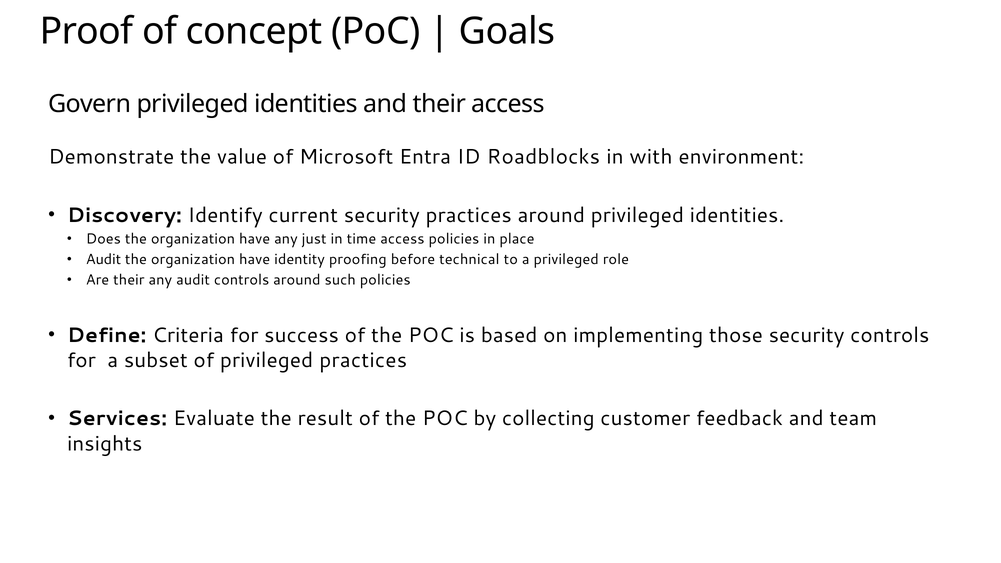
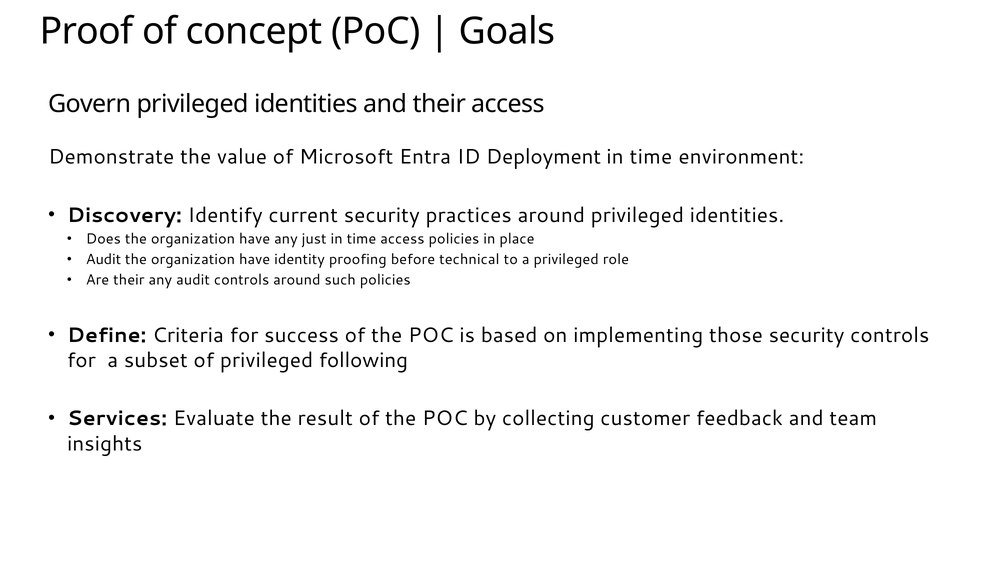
Roadblocks: Roadblocks -> Deployment
with at (651, 157): with -> time
privileged practices: practices -> following
